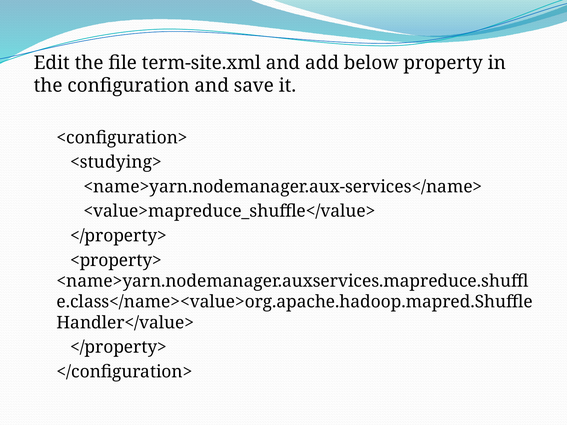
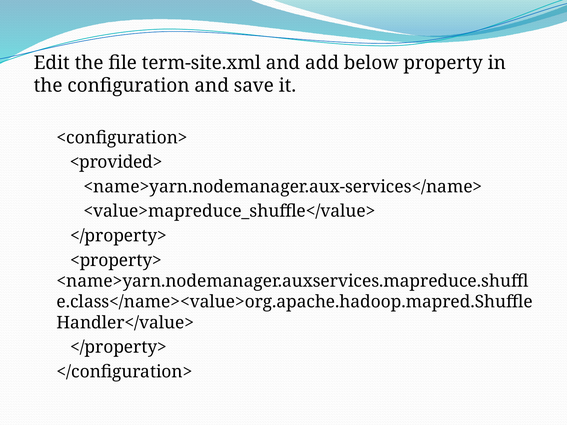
<studying>: <studying> -> <provided>
